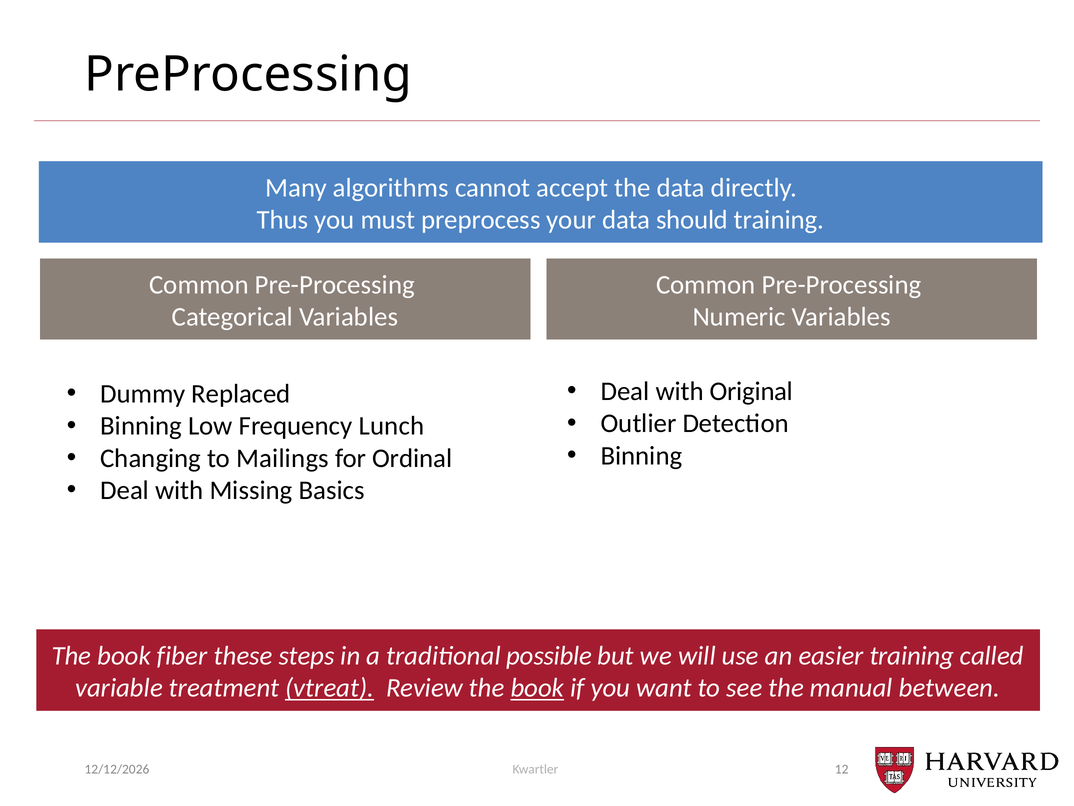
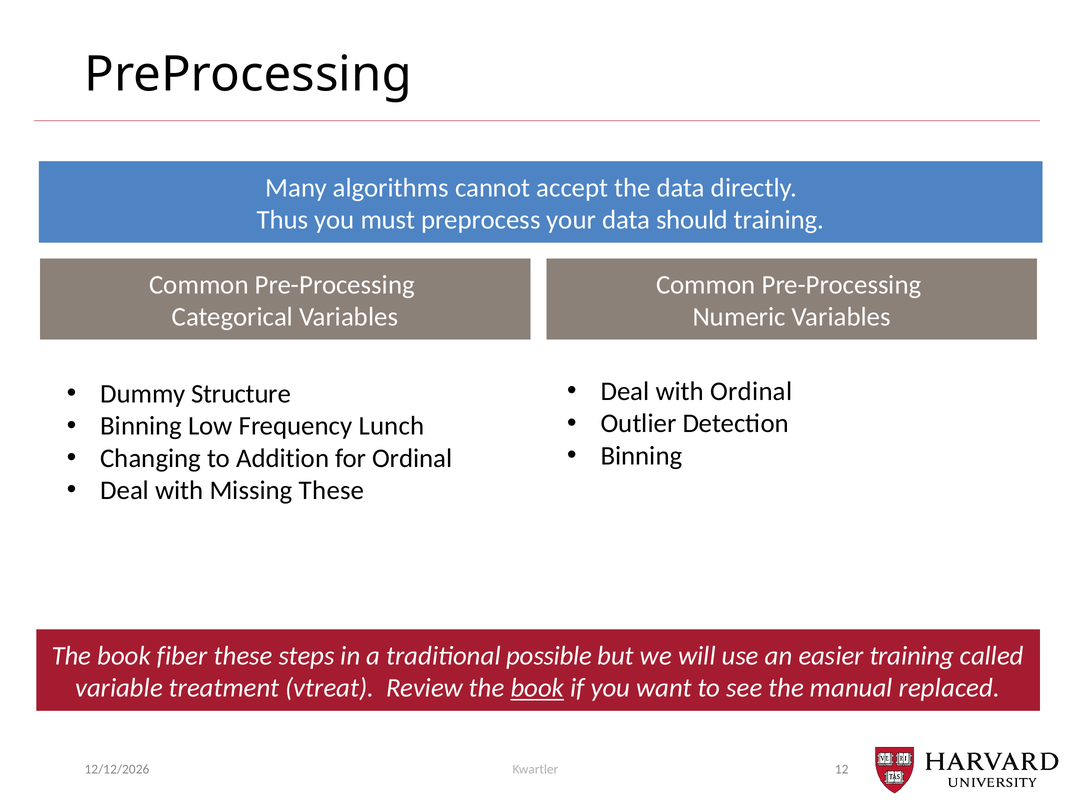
with Original: Original -> Ordinal
Replaced: Replaced -> Structure
Mailings: Mailings -> Addition
Missing Basics: Basics -> These
vtreat underline: present -> none
between: between -> replaced
